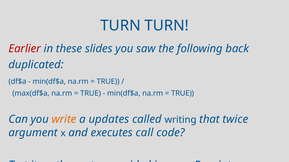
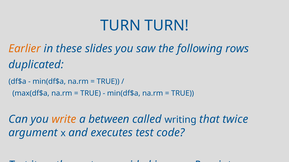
Earlier colour: red -> orange
back: back -> rows
updates: updates -> between
executes call: call -> test
